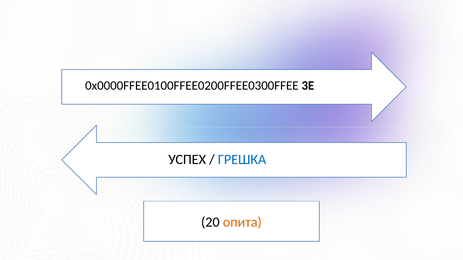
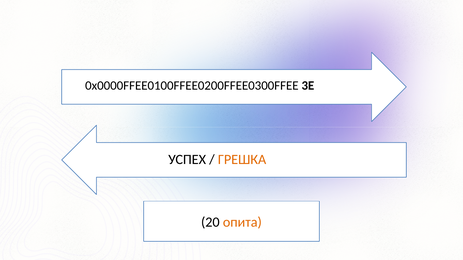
ГРЕШКА colour: blue -> orange
